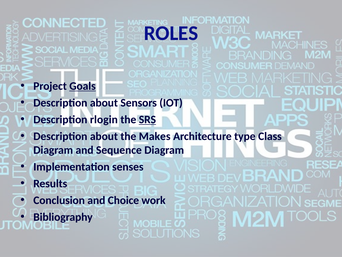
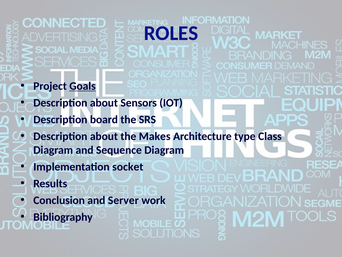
rlogin: rlogin -> board
SRS underline: present -> none
senses: senses -> socket
Choice: Choice -> Server
